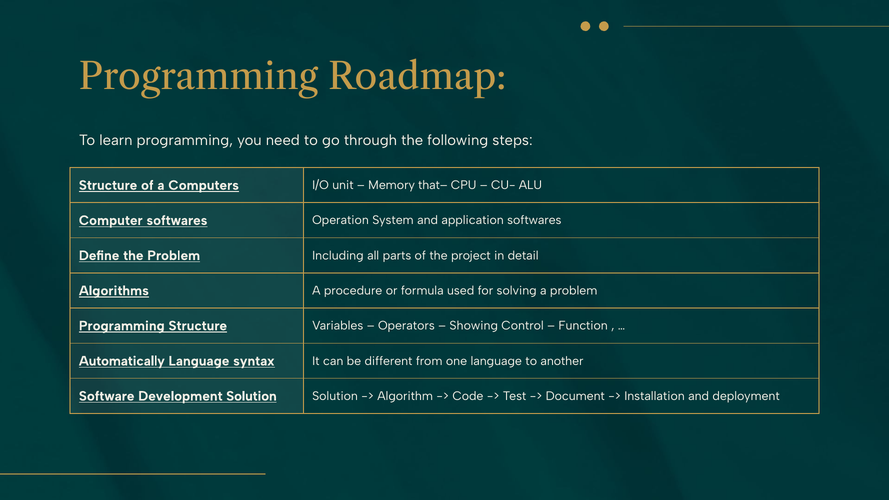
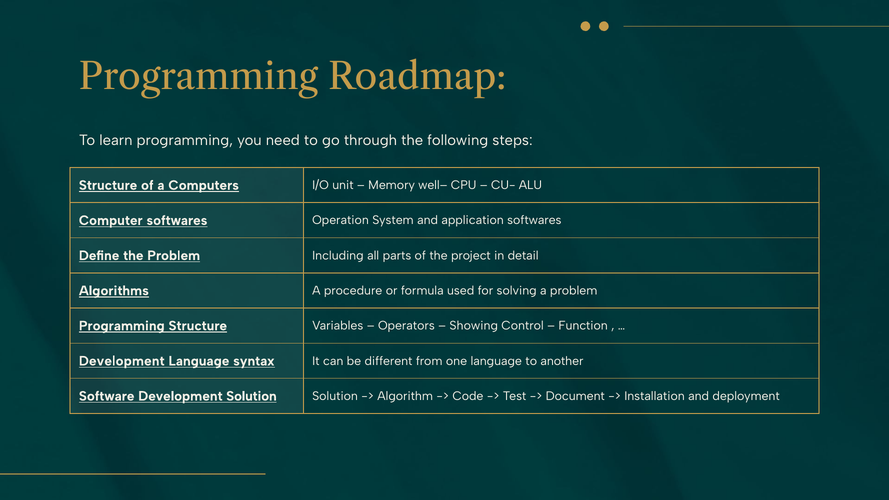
that–: that– -> well–
Automatically at (122, 361): Automatically -> Development
